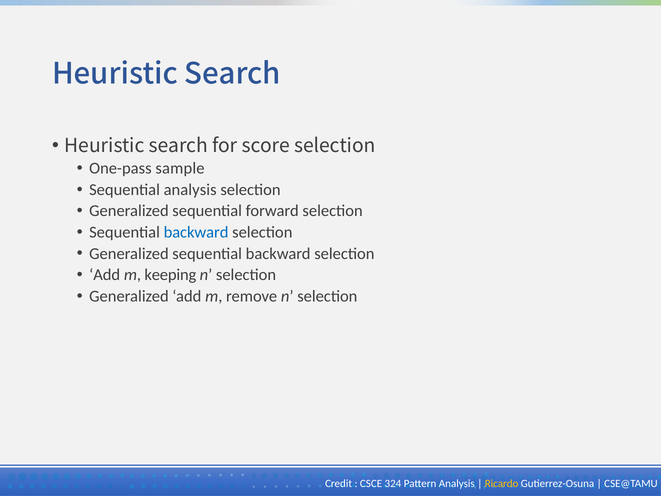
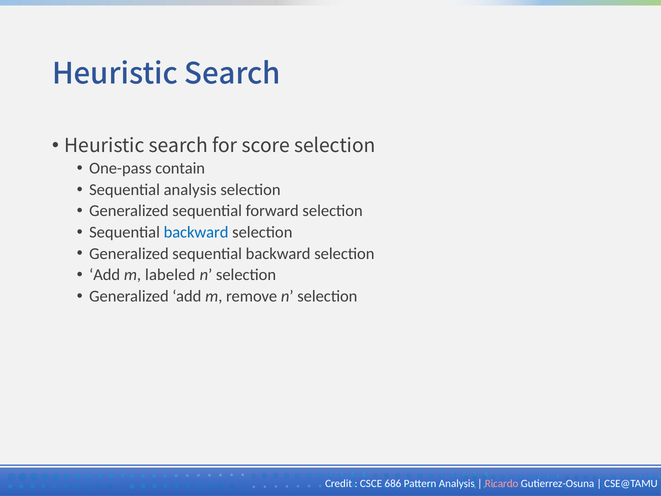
sample: sample -> contain
keeping: keeping -> labeled
324: 324 -> 686
Ricardo colour: yellow -> pink
